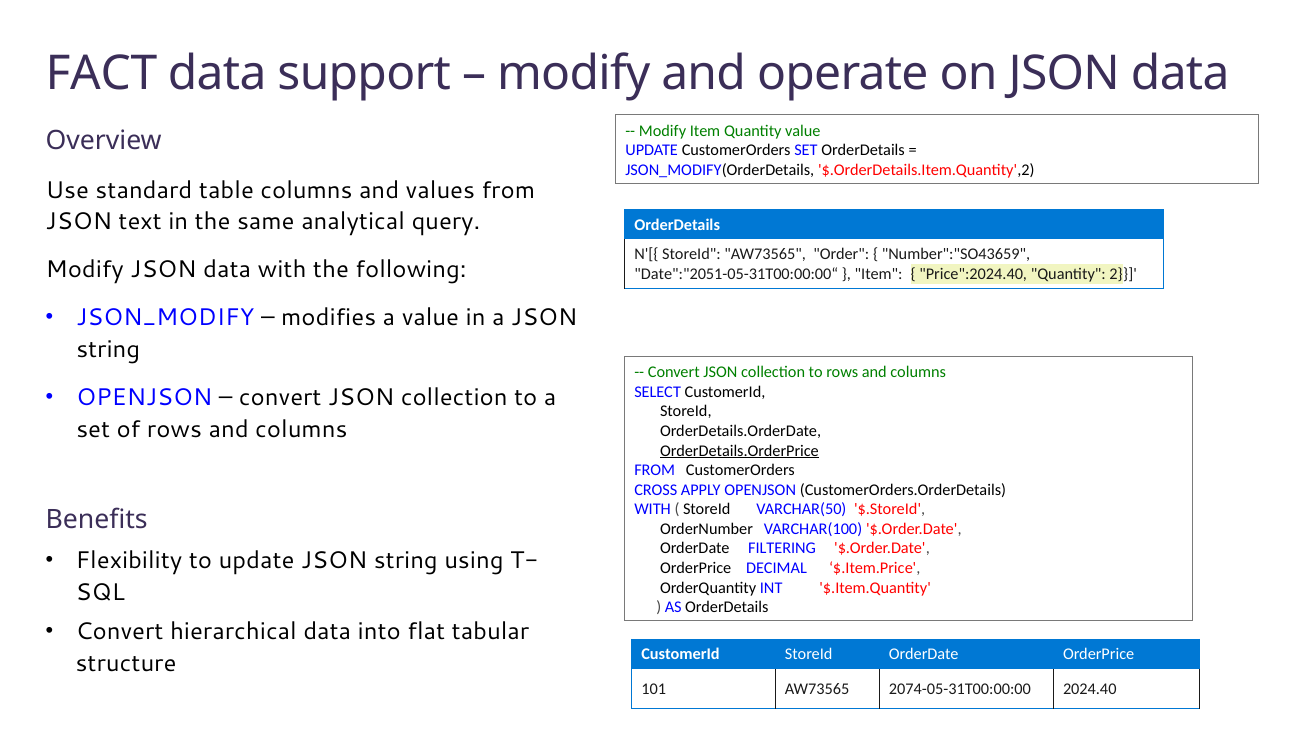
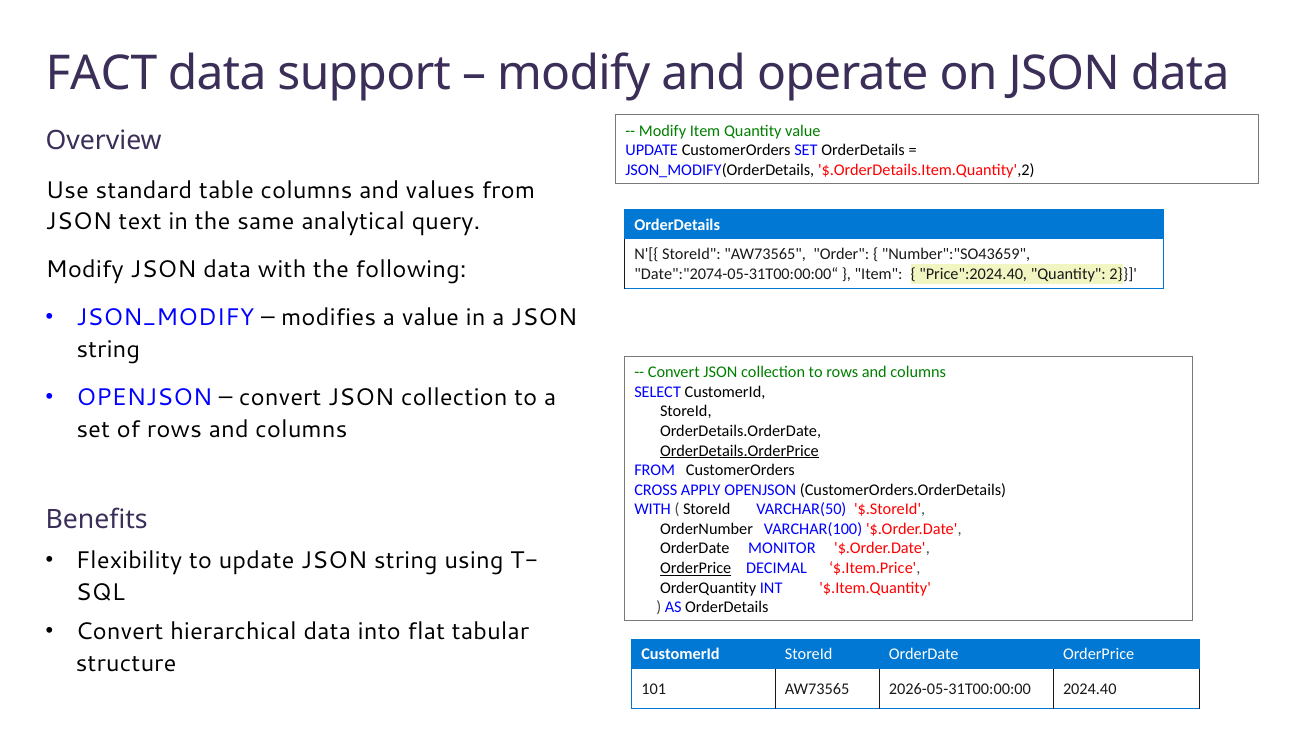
Date":"2051-05-31T00:00:00“: Date":"2051-05-31T00:00:00“ -> Date":"2074-05-31T00:00:00“
FILTERING: FILTERING -> MONITOR
OrderPrice at (696, 568) underline: none -> present
2074-05-31T00:00:00: 2074-05-31T00:00:00 -> 2026-05-31T00:00:00
